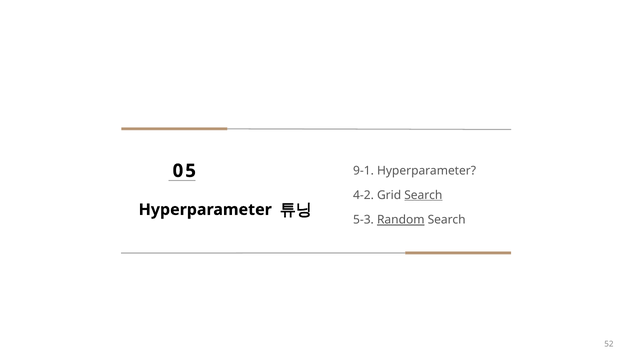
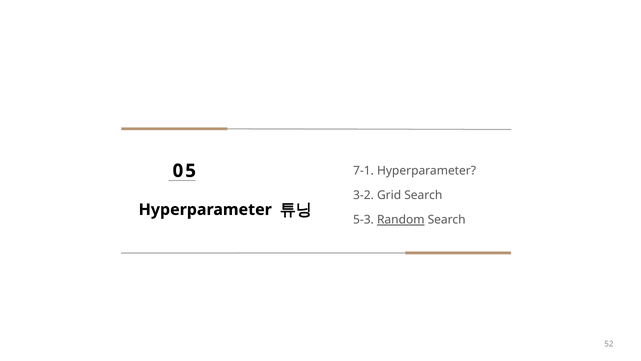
9-1: 9-1 -> 7-1
4-2: 4-2 -> 3-2
Search at (423, 195) underline: present -> none
